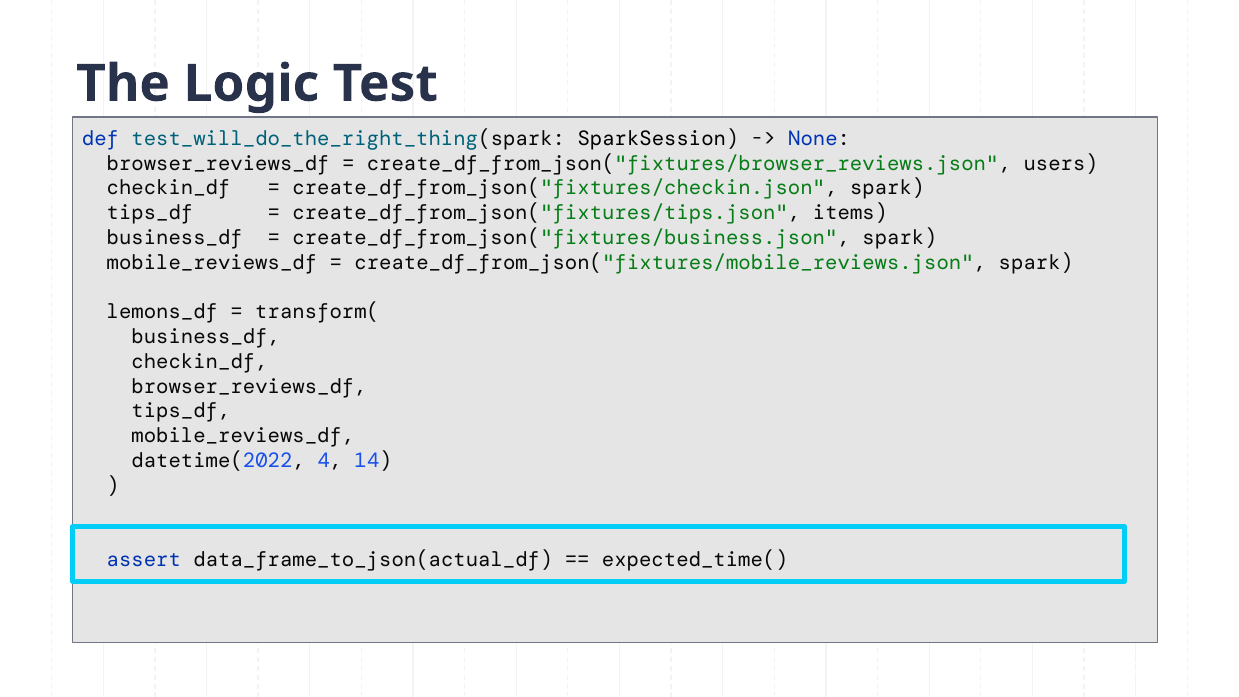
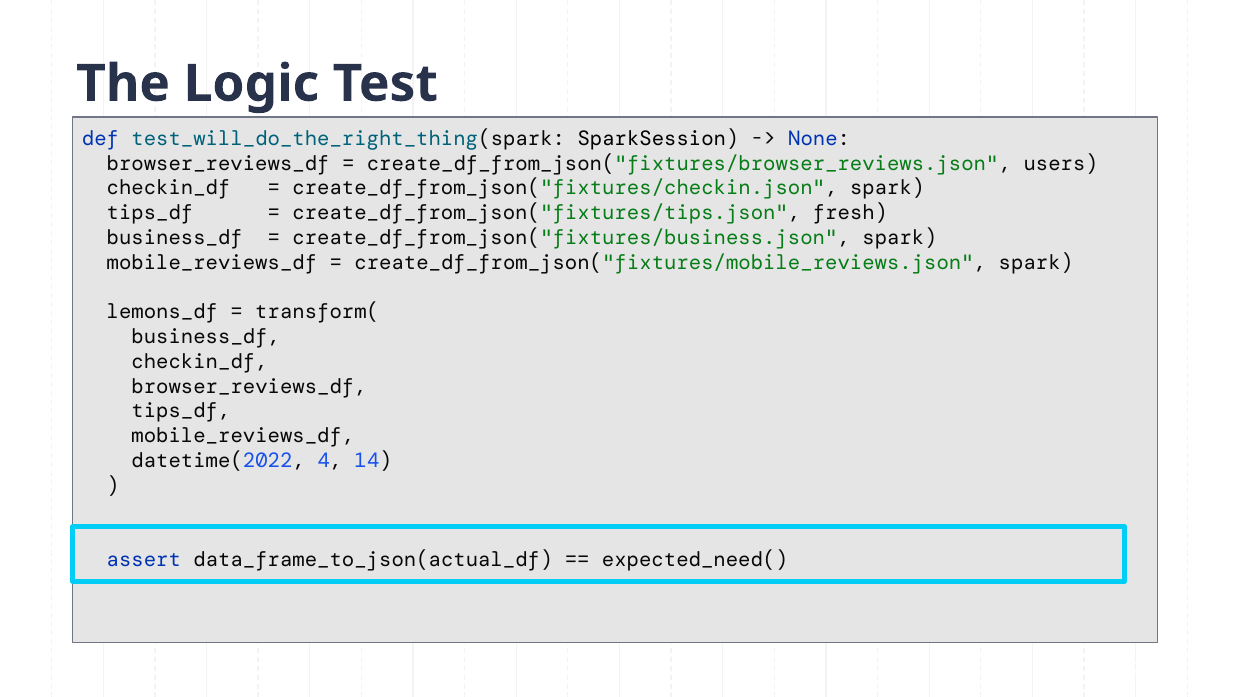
items: items -> fresh
expected_time(: expected_time( -> expected_need(
